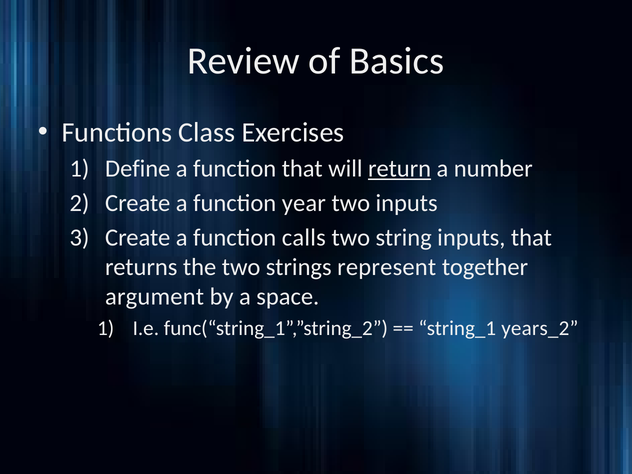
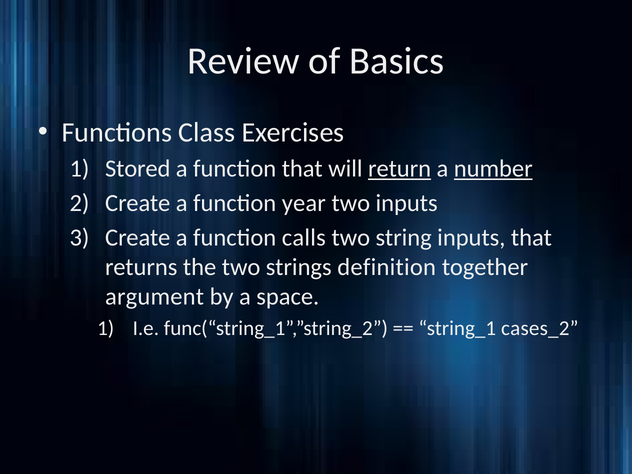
Define: Define -> Stored
number underline: none -> present
represent: represent -> definition
years_2: years_2 -> cases_2
